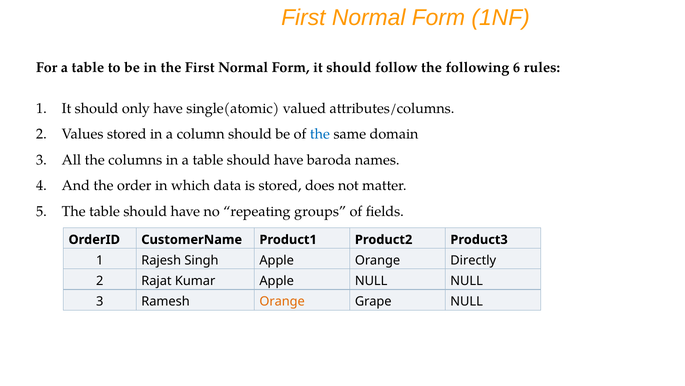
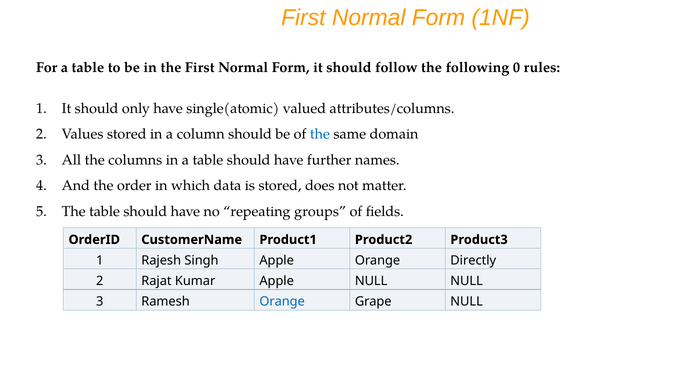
6: 6 -> 0
baroda: baroda -> further
Orange at (282, 301) colour: orange -> blue
